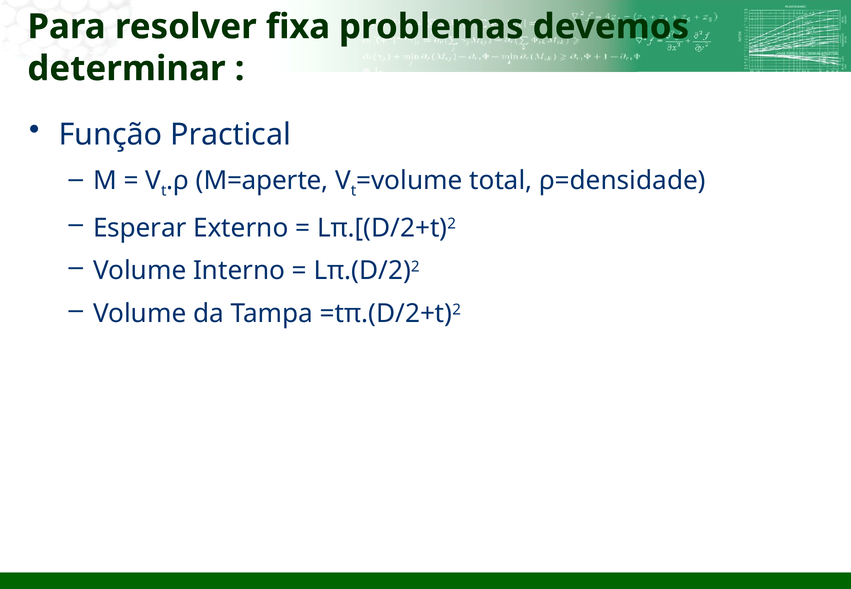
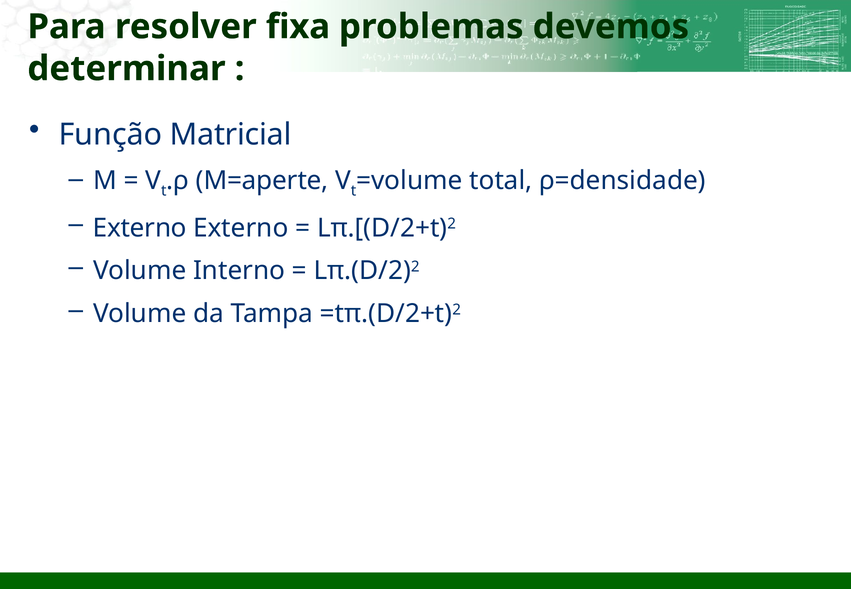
Practical: Practical -> Matricial
Esperar at (140, 228): Esperar -> Externo
